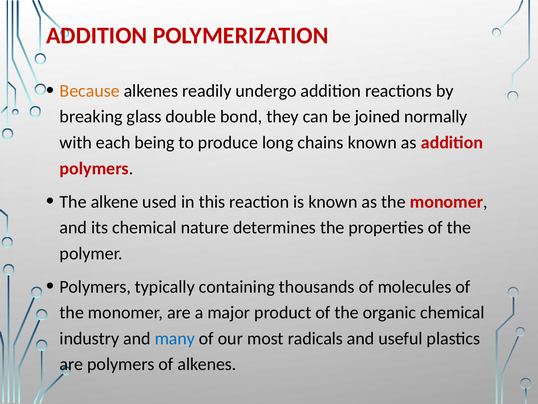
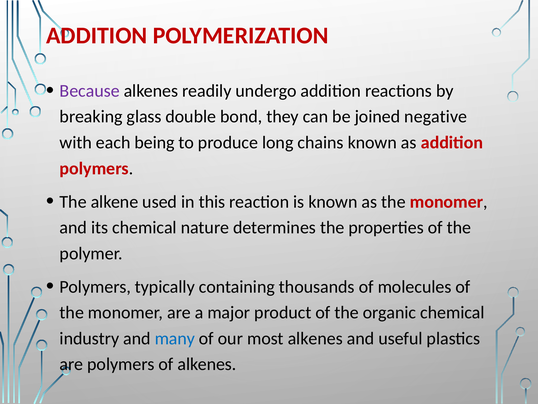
Because colour: orange -> purple
normally: normally -> negative
most radicals: radicals -> alkenes
